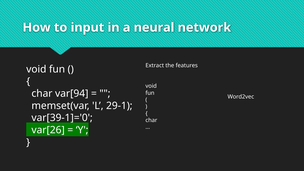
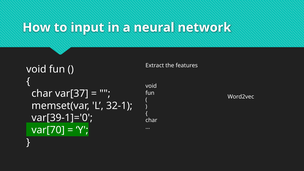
var[94: var[94 -> var[37
29-1: 29-1 -> 32-1
var[26: var[26 -> var[70
